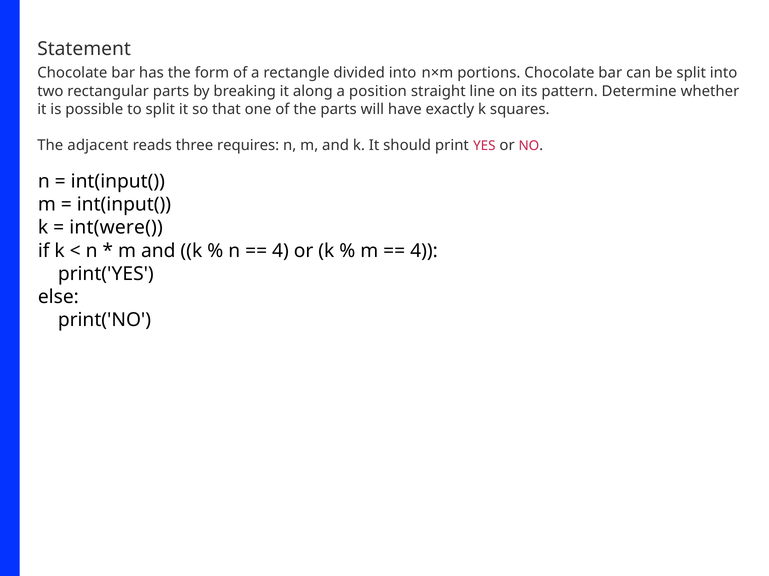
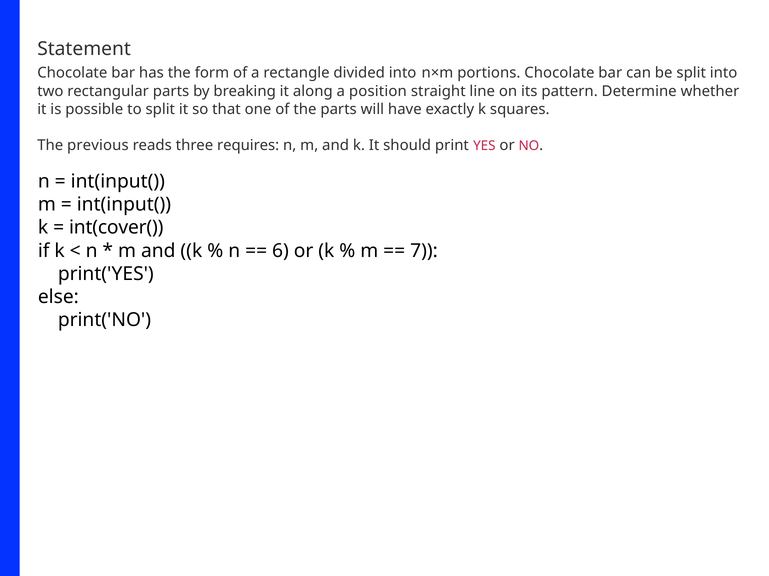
adjacent: adjacent -> previous
int(were(: int(were( -> int(cover(
4 at (280, 251): 4 -> 6
4 at (424, 251): 4 -> 7
